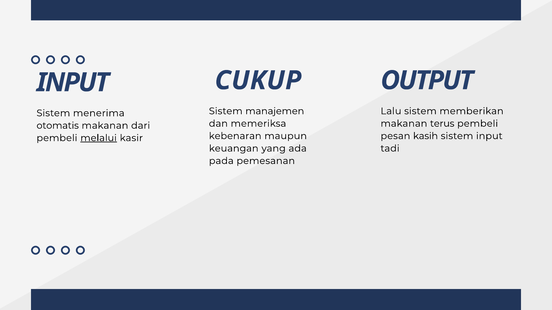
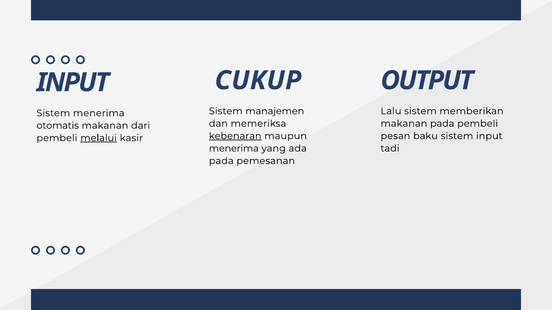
makanan terus: terus -> pada
kebenaran underline: none -> present
kasih: kasih -> baku
keuangan at (234, 149): keuangan -> menerima
